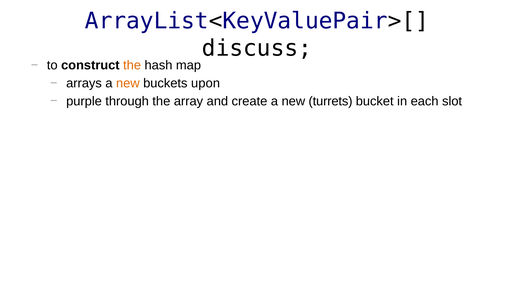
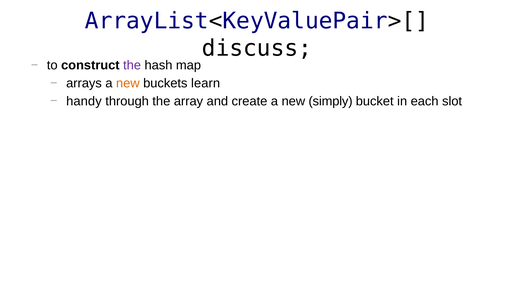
the at (132, 65) colour: orange -> purple
upon: upon -> learn
purple: purple -> handy
turrets: turrets -> simply
